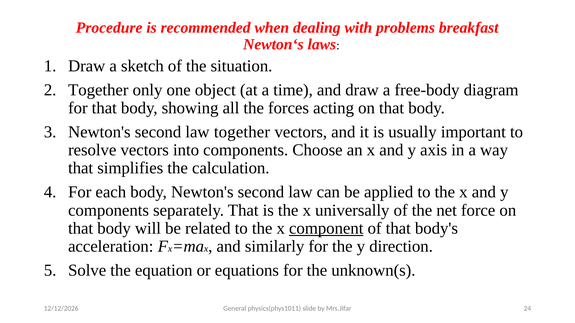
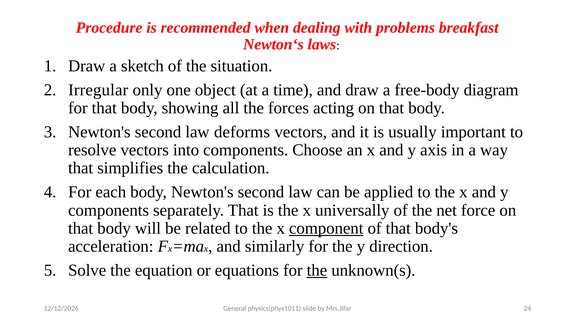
Together at (98, 90): Together -> Irregular
law together: together -> deforms
the at (317, 271) underline: none -> present
